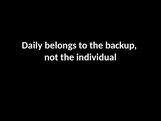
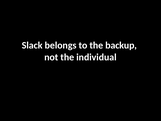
Daily: Daily -> Slack
